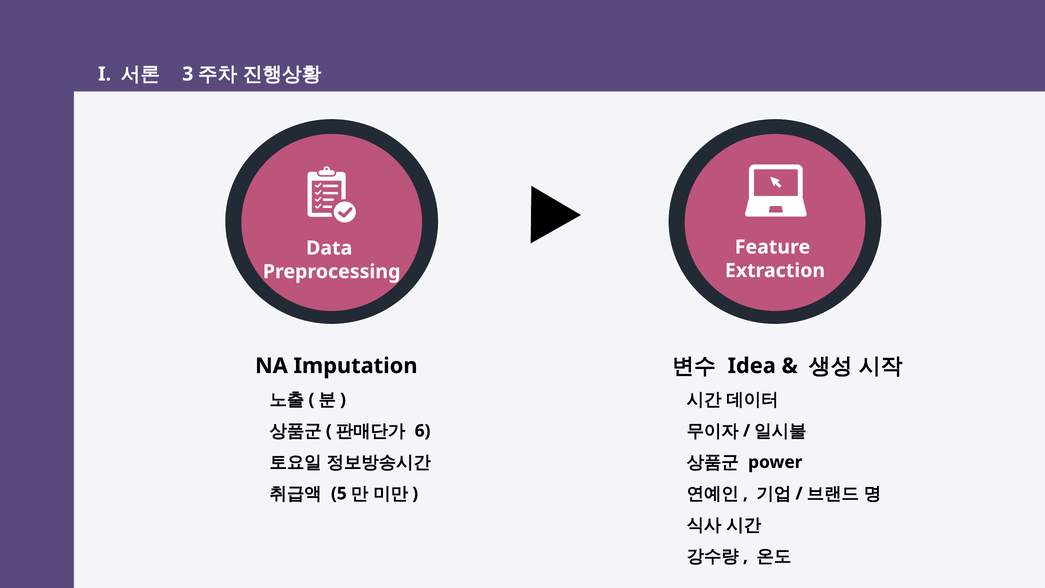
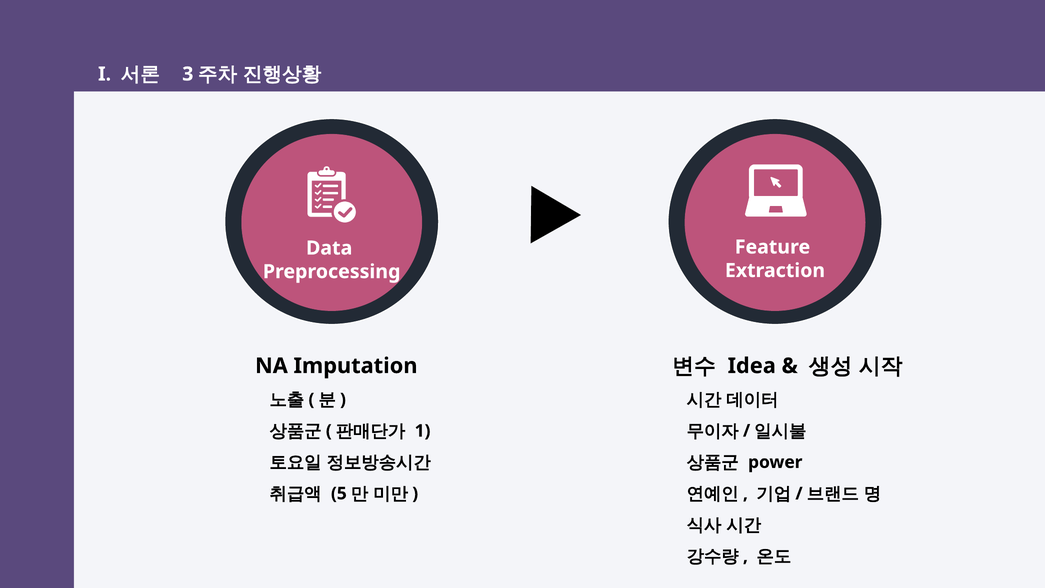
6: 6 -> 1
